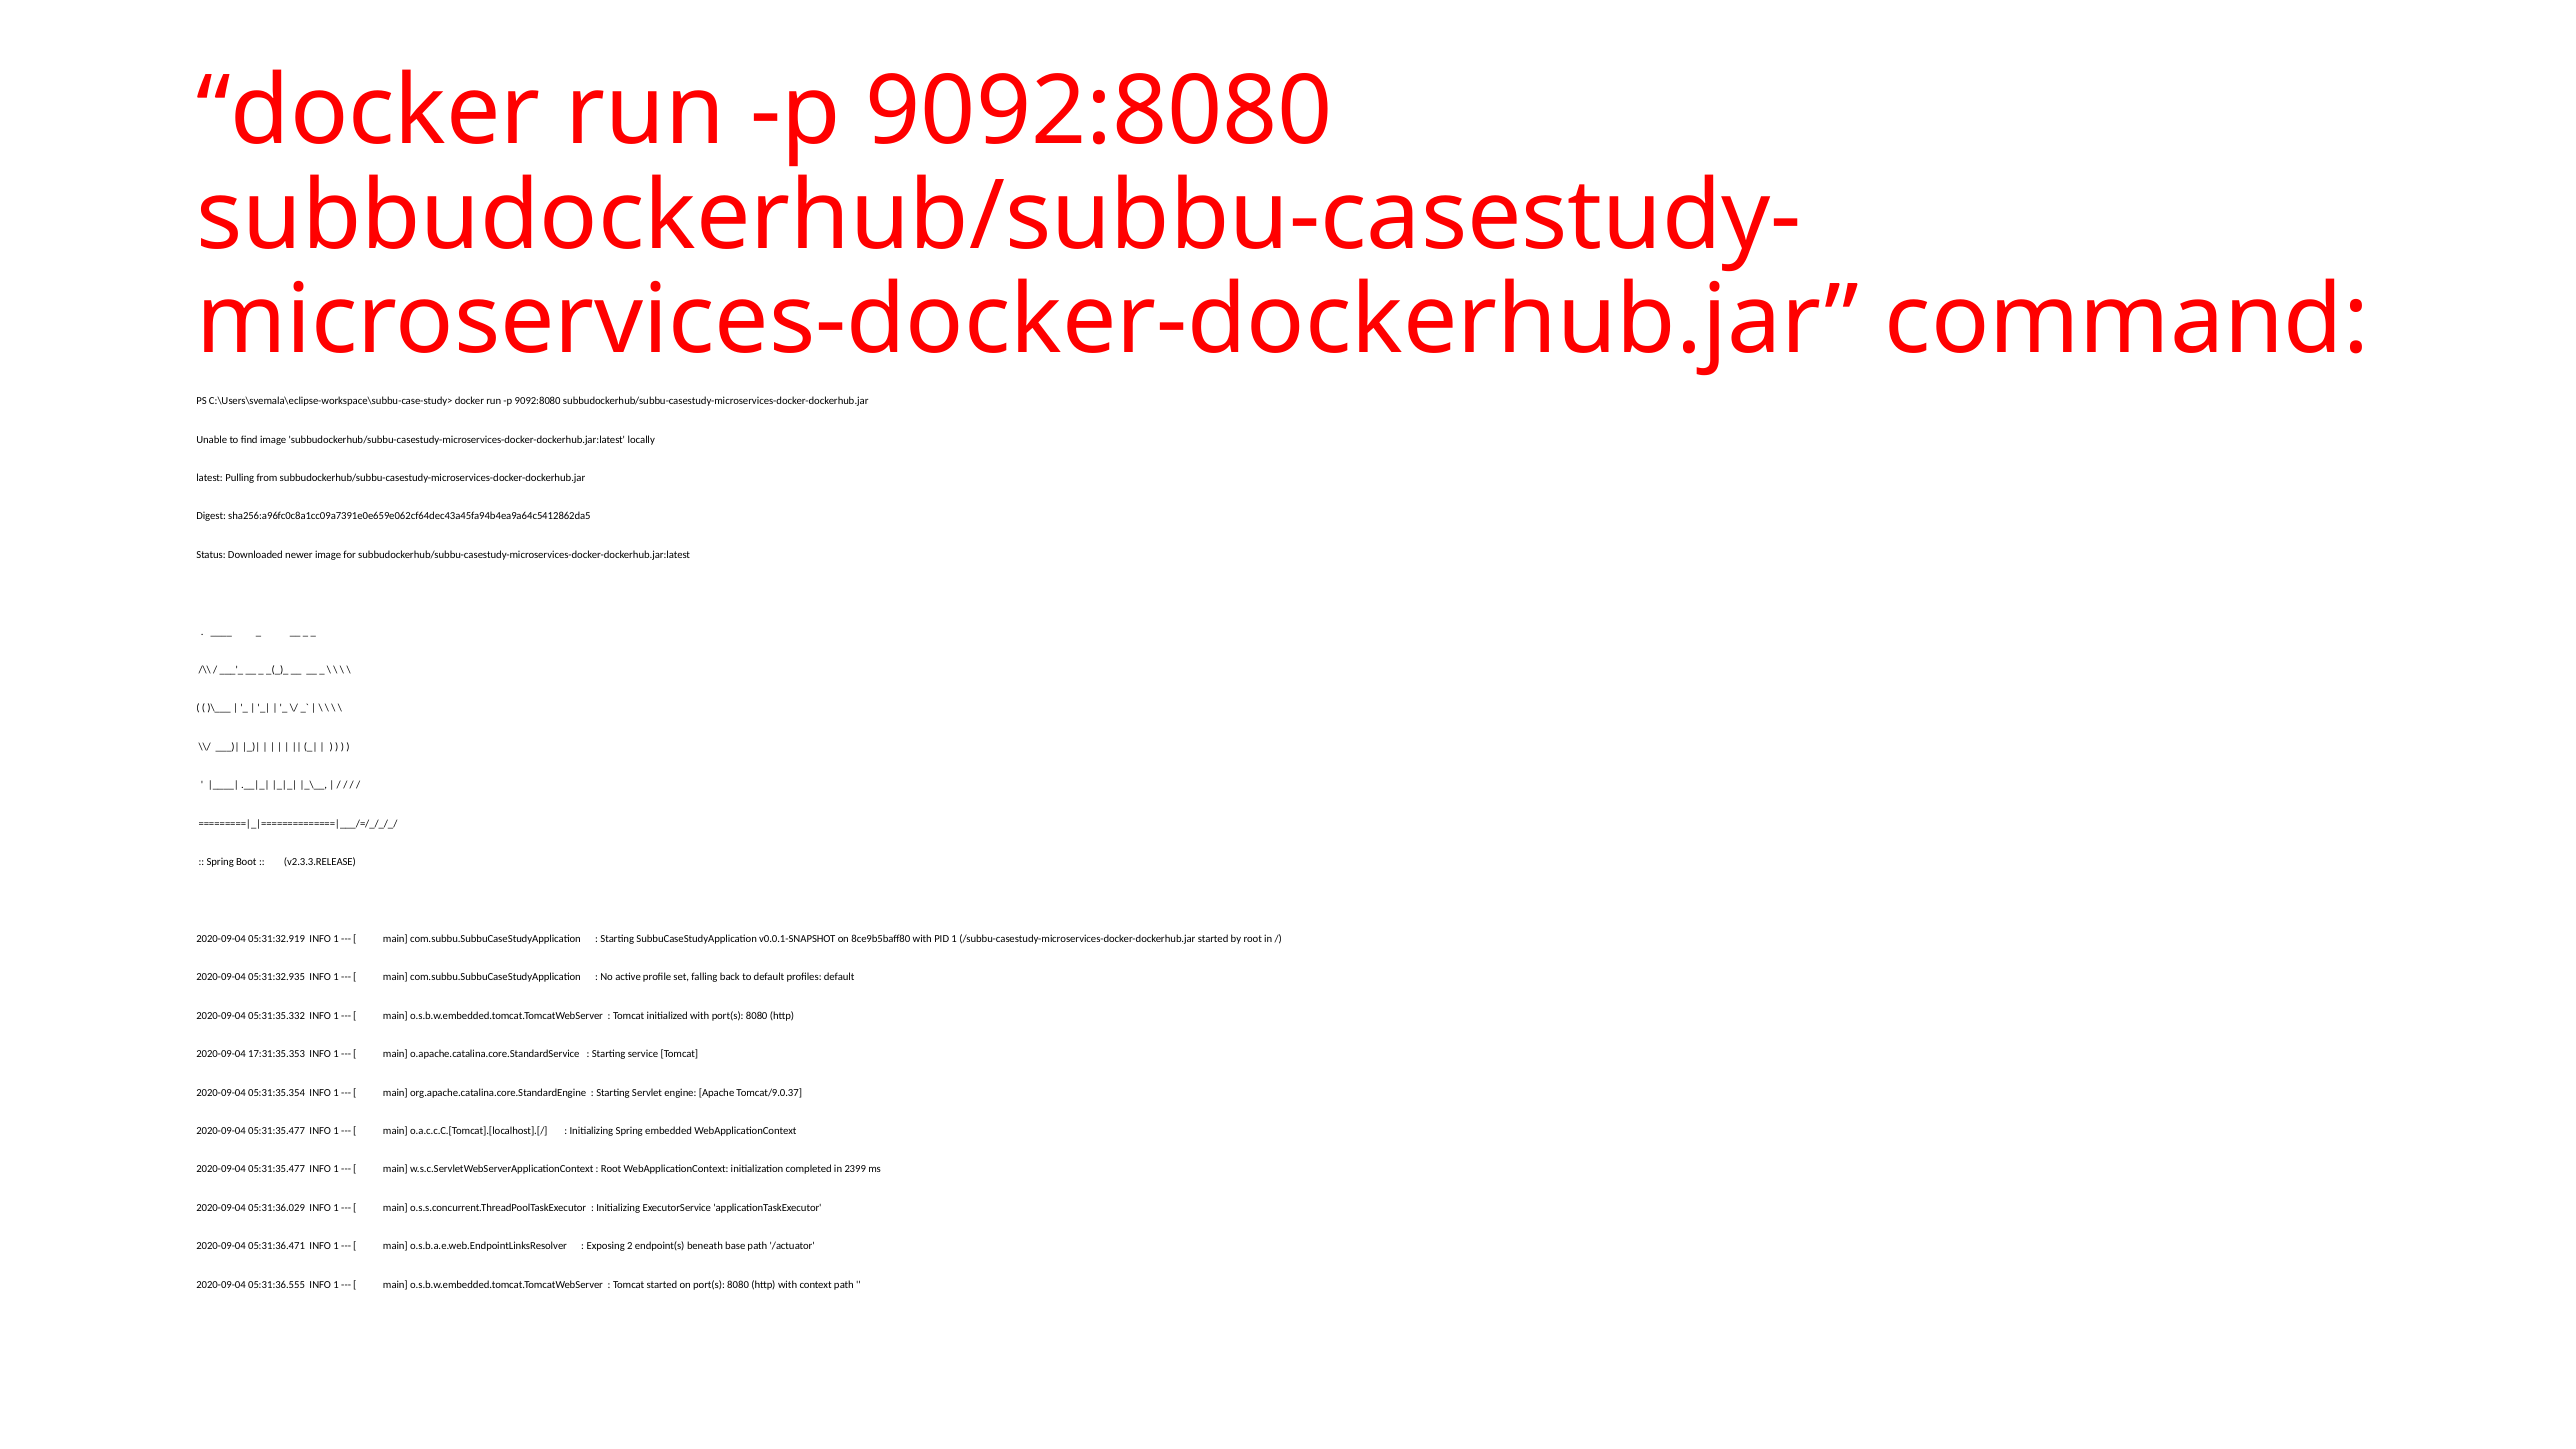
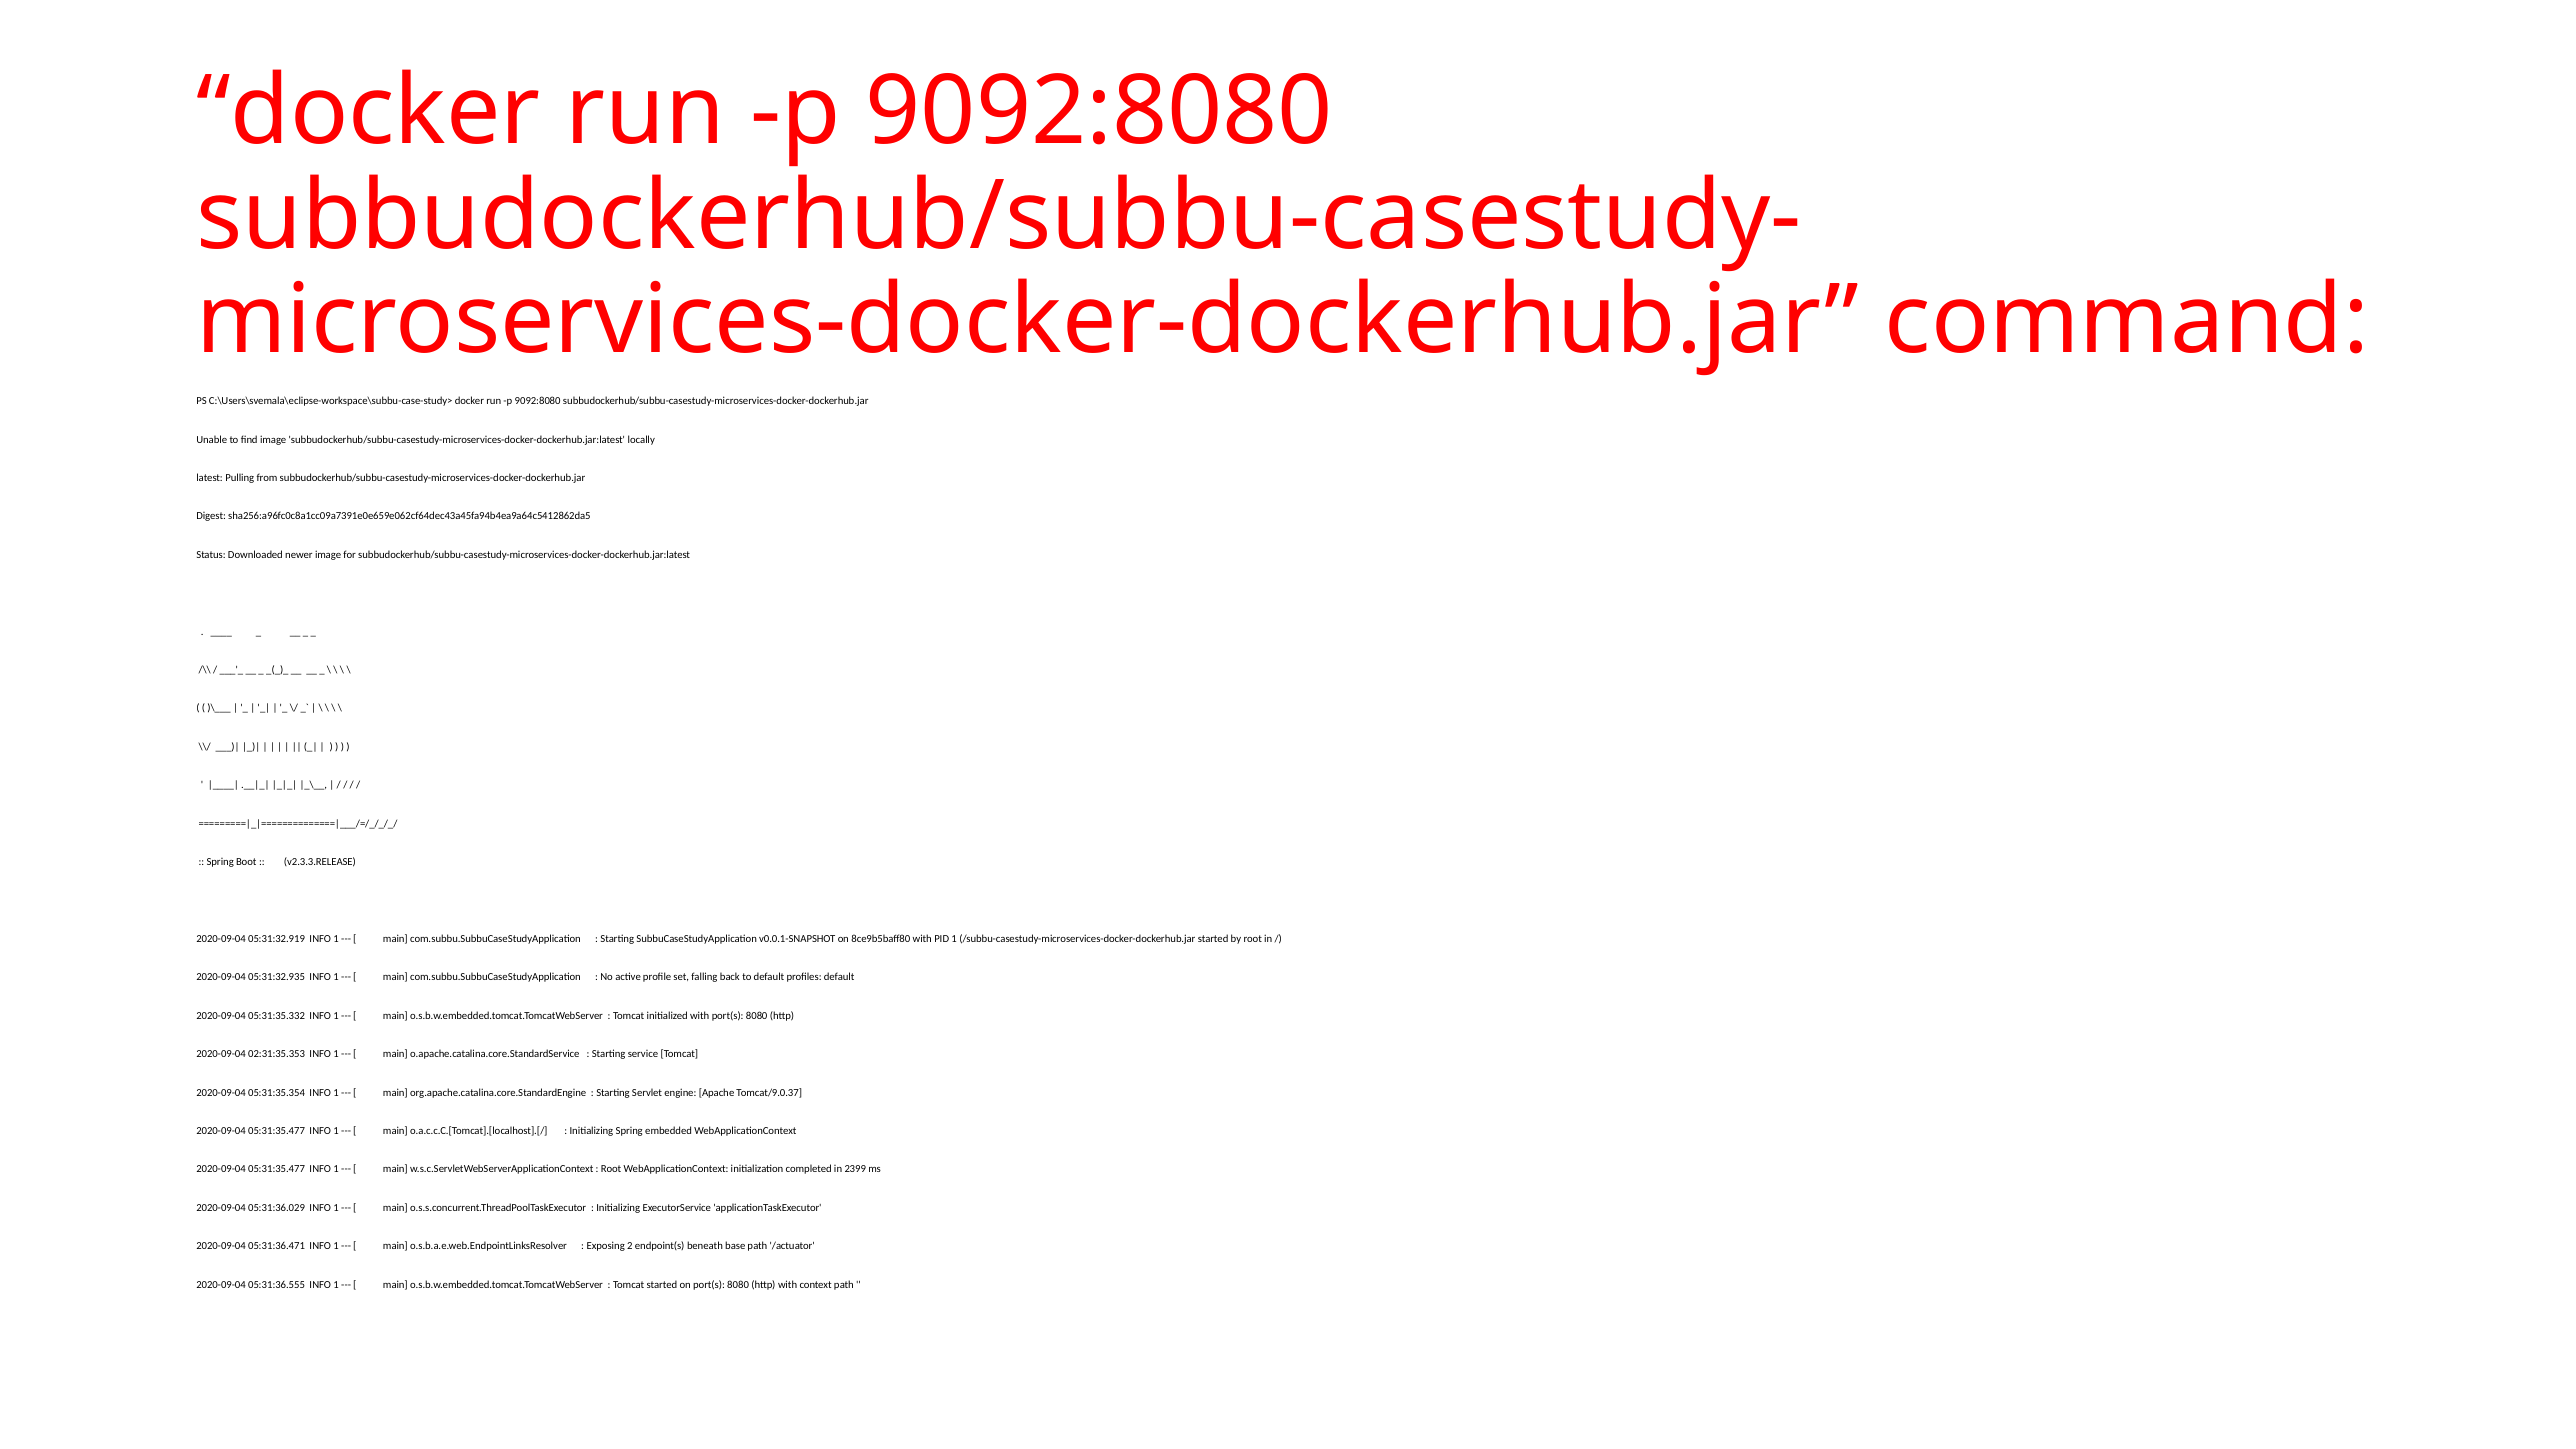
17:31:35.353: 17:31:35.353 -> 02:31:35.353
